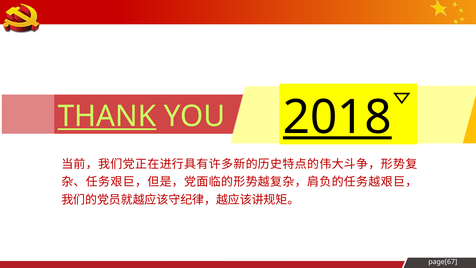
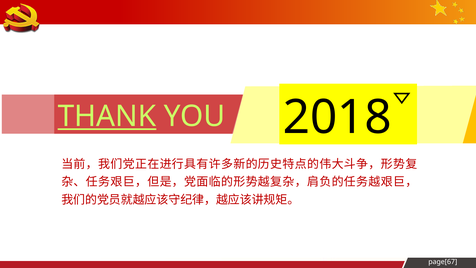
2018 underline: present -> none
